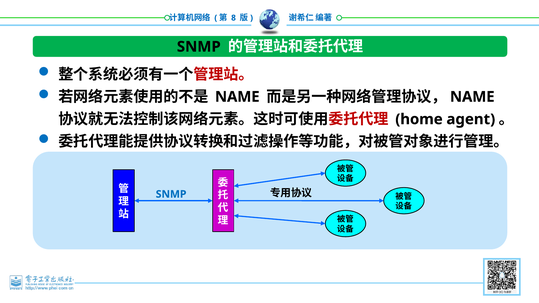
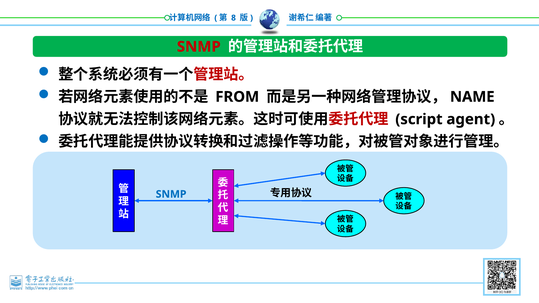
SNMP at (199, 47) colour: black -> red
NAME at (237, 97): NAME -> FROM
home: home -> script
